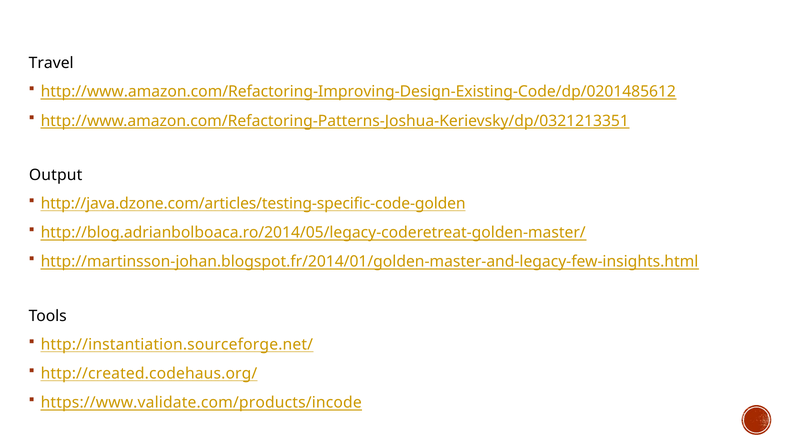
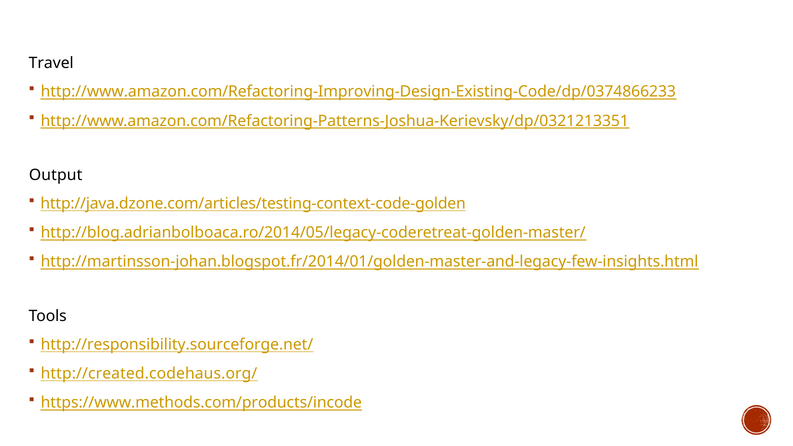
http://www.amazon.com/Refactoring-Improving-Design-Existing-Code/dp/0201485612: http://www.amazon.com/Refactoring-Improving-Design-Existing-Code/dp/0201485612 -> http://www.amazon.com/Refactoring-Improving-Design-Existing-Code/dp/0374866233
http://java.dzone.com/articles/testing-specific-code-golden: http://java.dzone.com/articles/testing-specific-code-golden -> http://java.dzone.com/articles/testing-context-code-golden
http://instantiation.sourceforge.net/: http://instantiation.sourceforge.net/ -> http://responsibility.sourceforge.net/
https://www.validate.com/products/incode: https://www.validate.com/products/incode -> https://www.methods.com/products/incode
